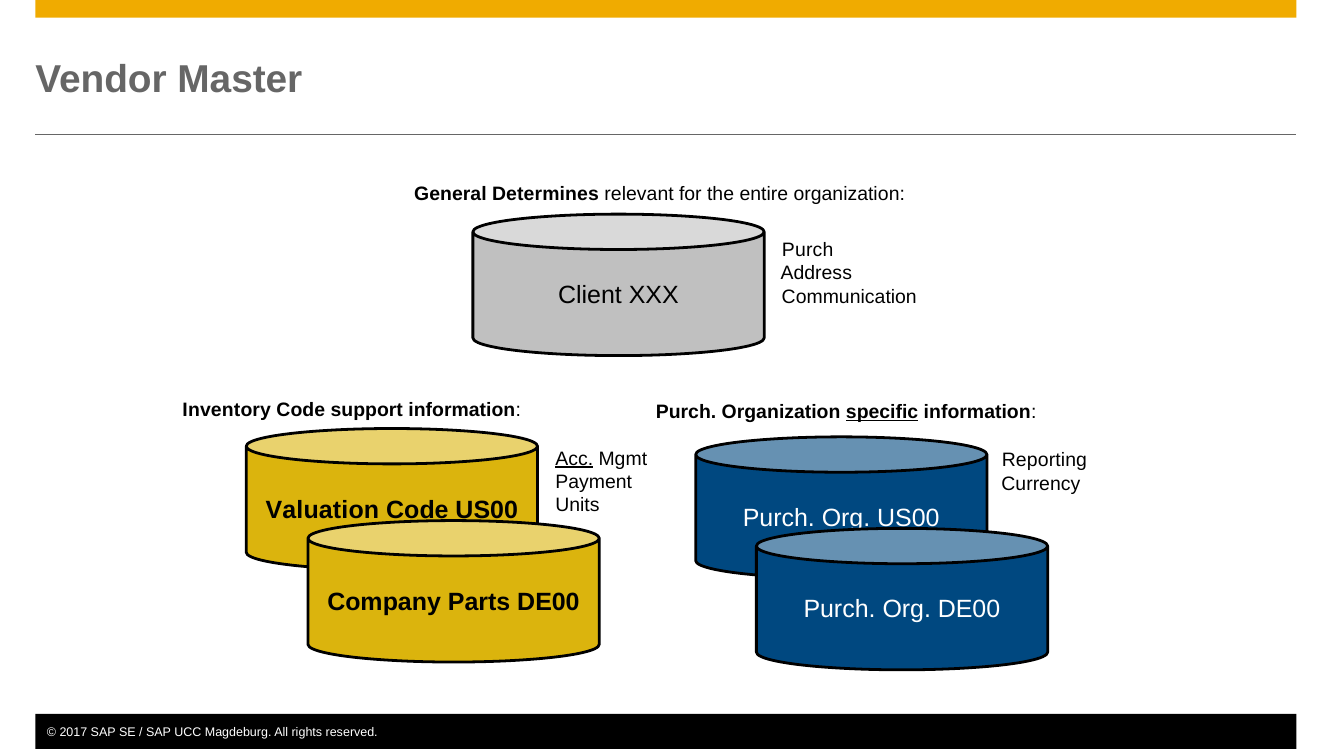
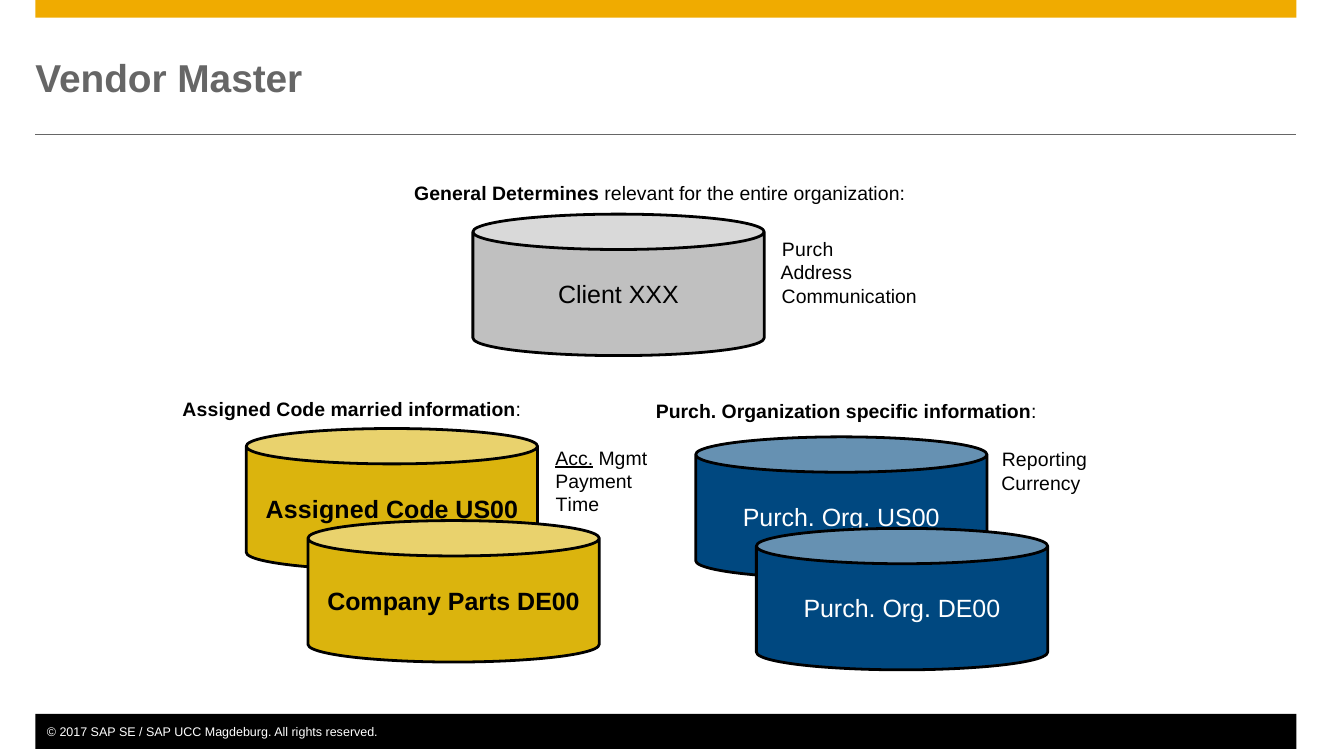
Inventory at (227, 410): Inventory -> Assigned
support: support -> married
specific underline: present -> none
Units: Units -> Time
Valuation at (322, 510): Valuation -> Assigned
